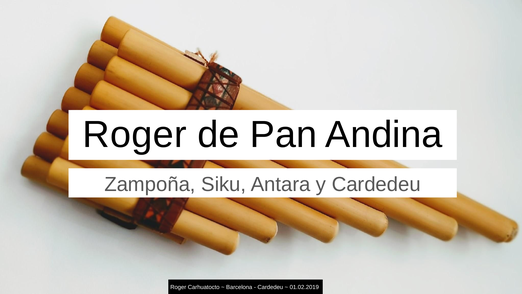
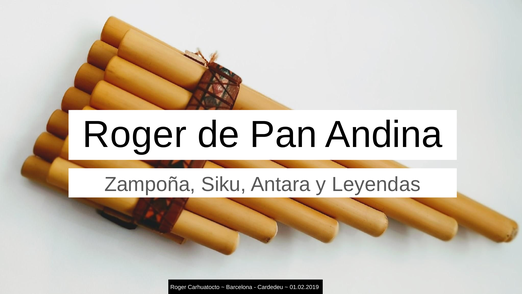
y Cardedeu: Cardedeu -> Leyendas
